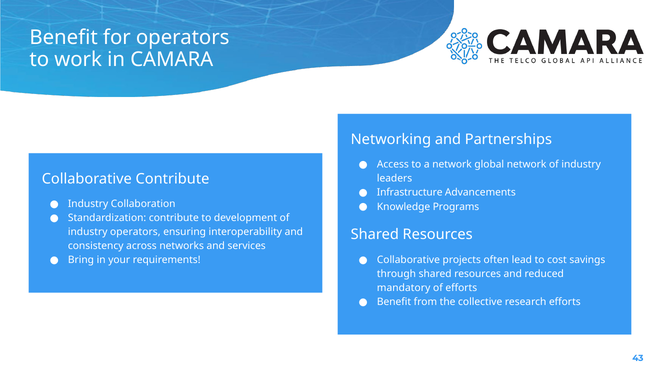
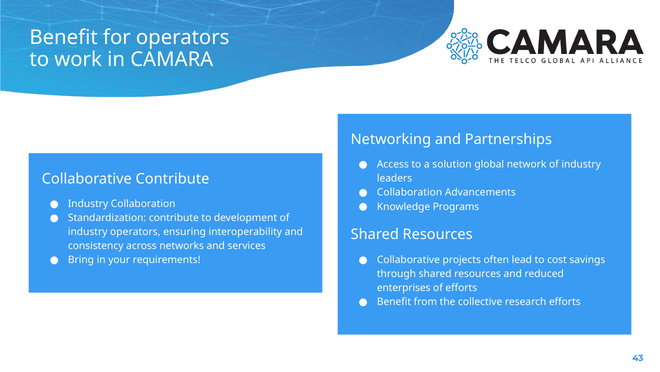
a network: network -> solution
Infrastructure at (410, 192): Infrastructure -> Collaboration
mandatory: mandatory -> enterprises
